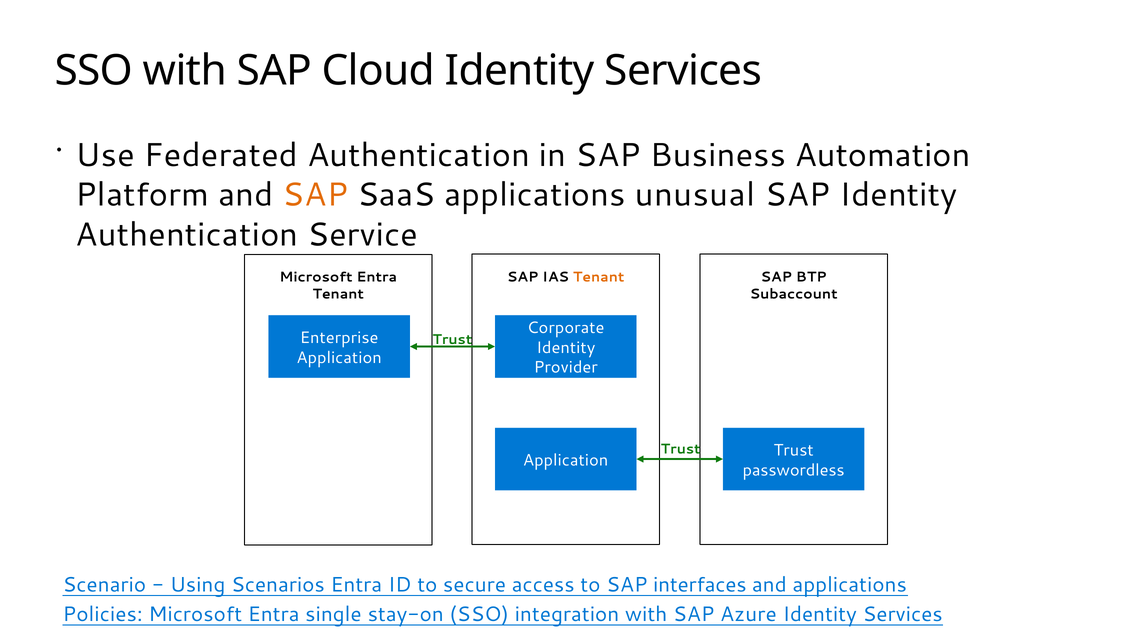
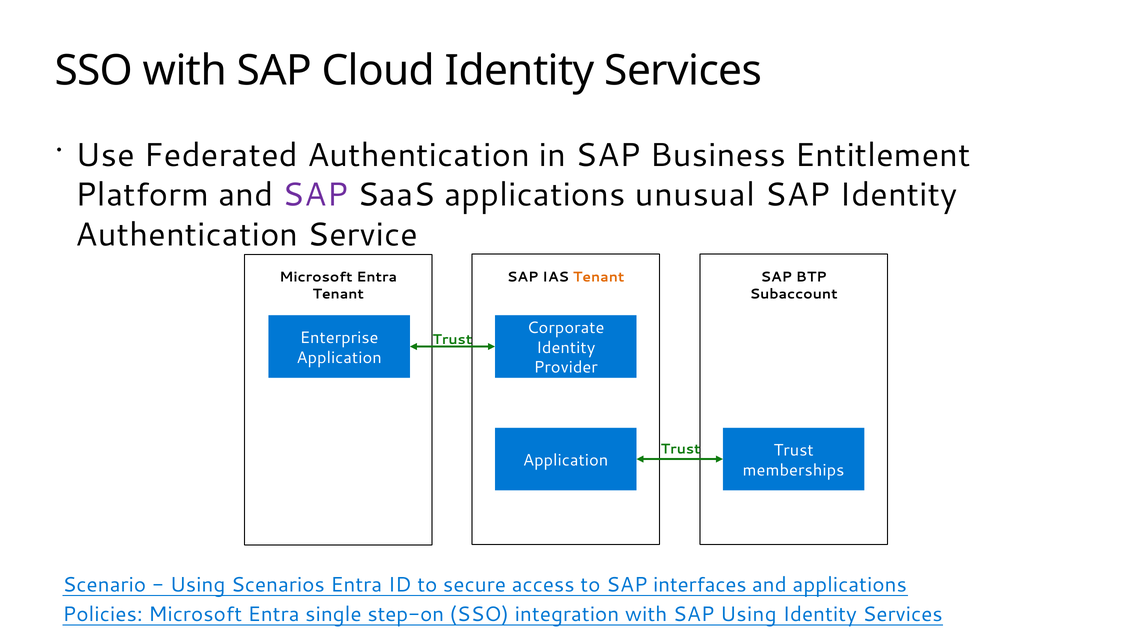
Automation: Automation -> Entitlement
SAP at (315, 195) colour: orange -> purple
passwordless: passwordless -> memberships
stay-on: stay-on -> step-on
SAP Azure: Azure -> Using
